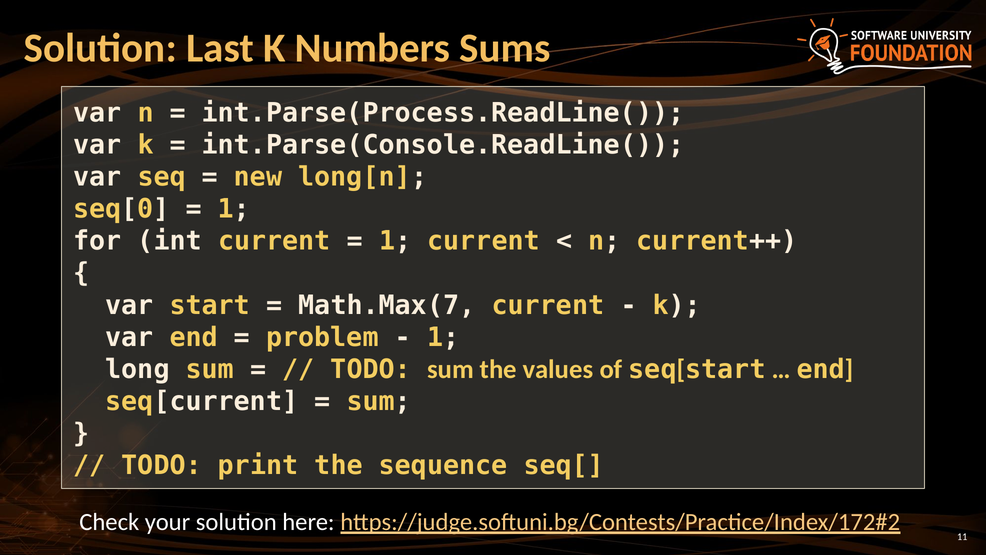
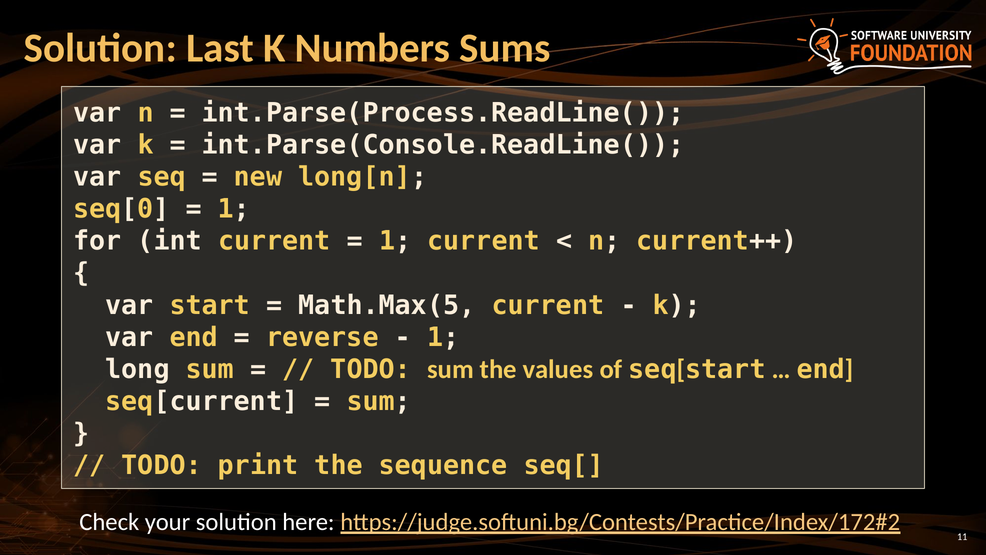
Math.Max(7: Math.Max(7 -> Math.Max(5
problem: problem -> reverse
